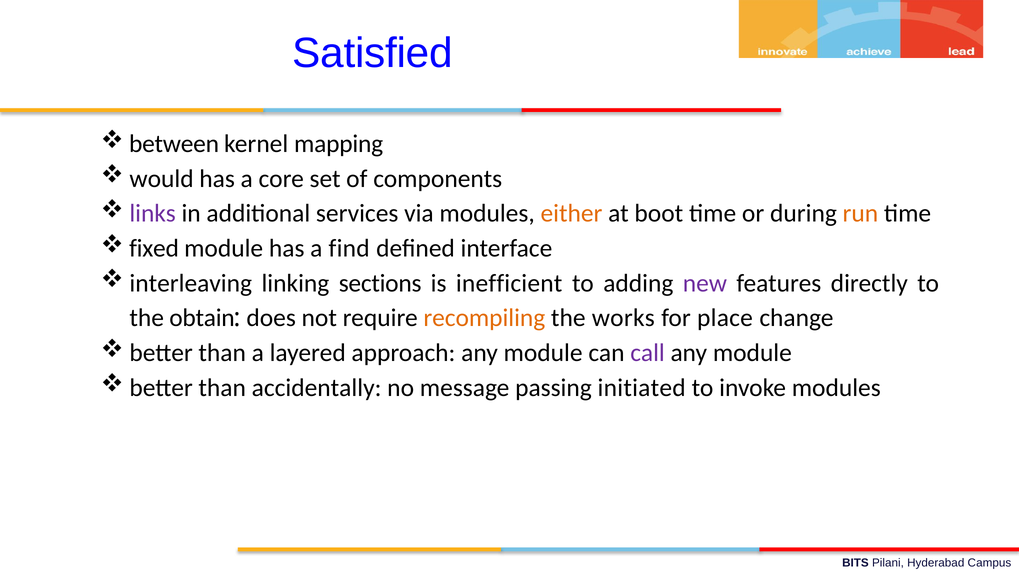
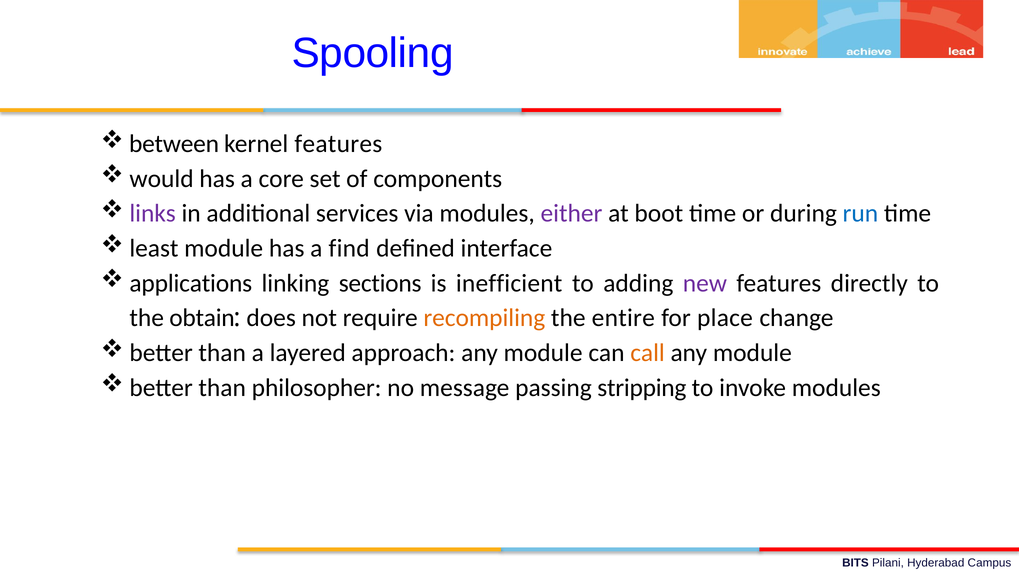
Satisfied: Satisfied -> Spooling
kernel mapping: mapping -> features
either colour: orange -> purple
run colour: orange -> blue
fixed: fixed -> least
interleaving: interleaving -> applications
works: works -> entire
call colour: purple -> orange
accidentally: accidentally -> philosopher
initiated: initiated -> stripping
